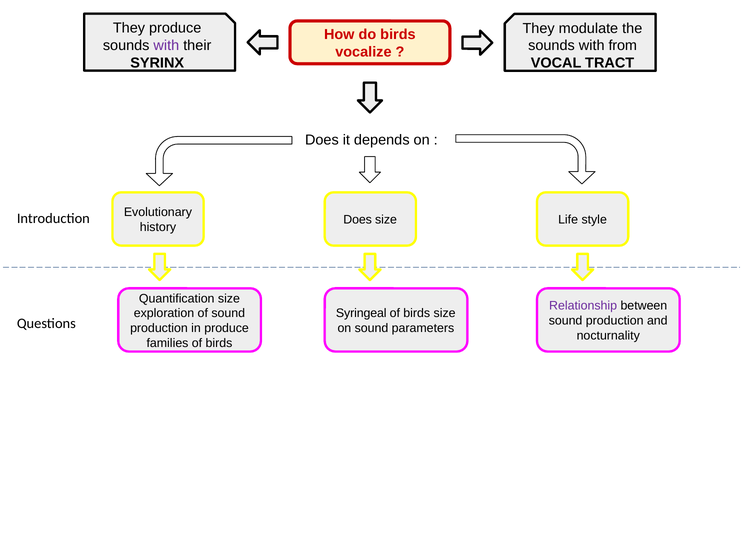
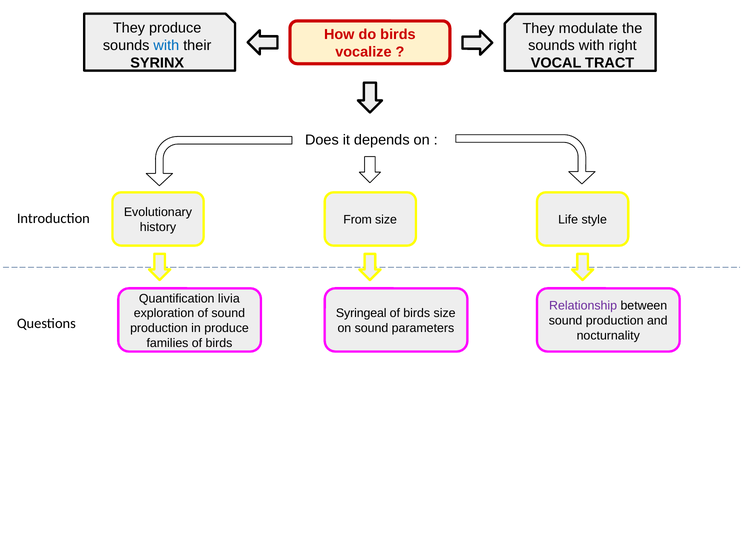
with at (166, 46) colour: purple -> blue
from: from -> right
Does at (358, 220): Does -> From
Quantification size: size -> livia
